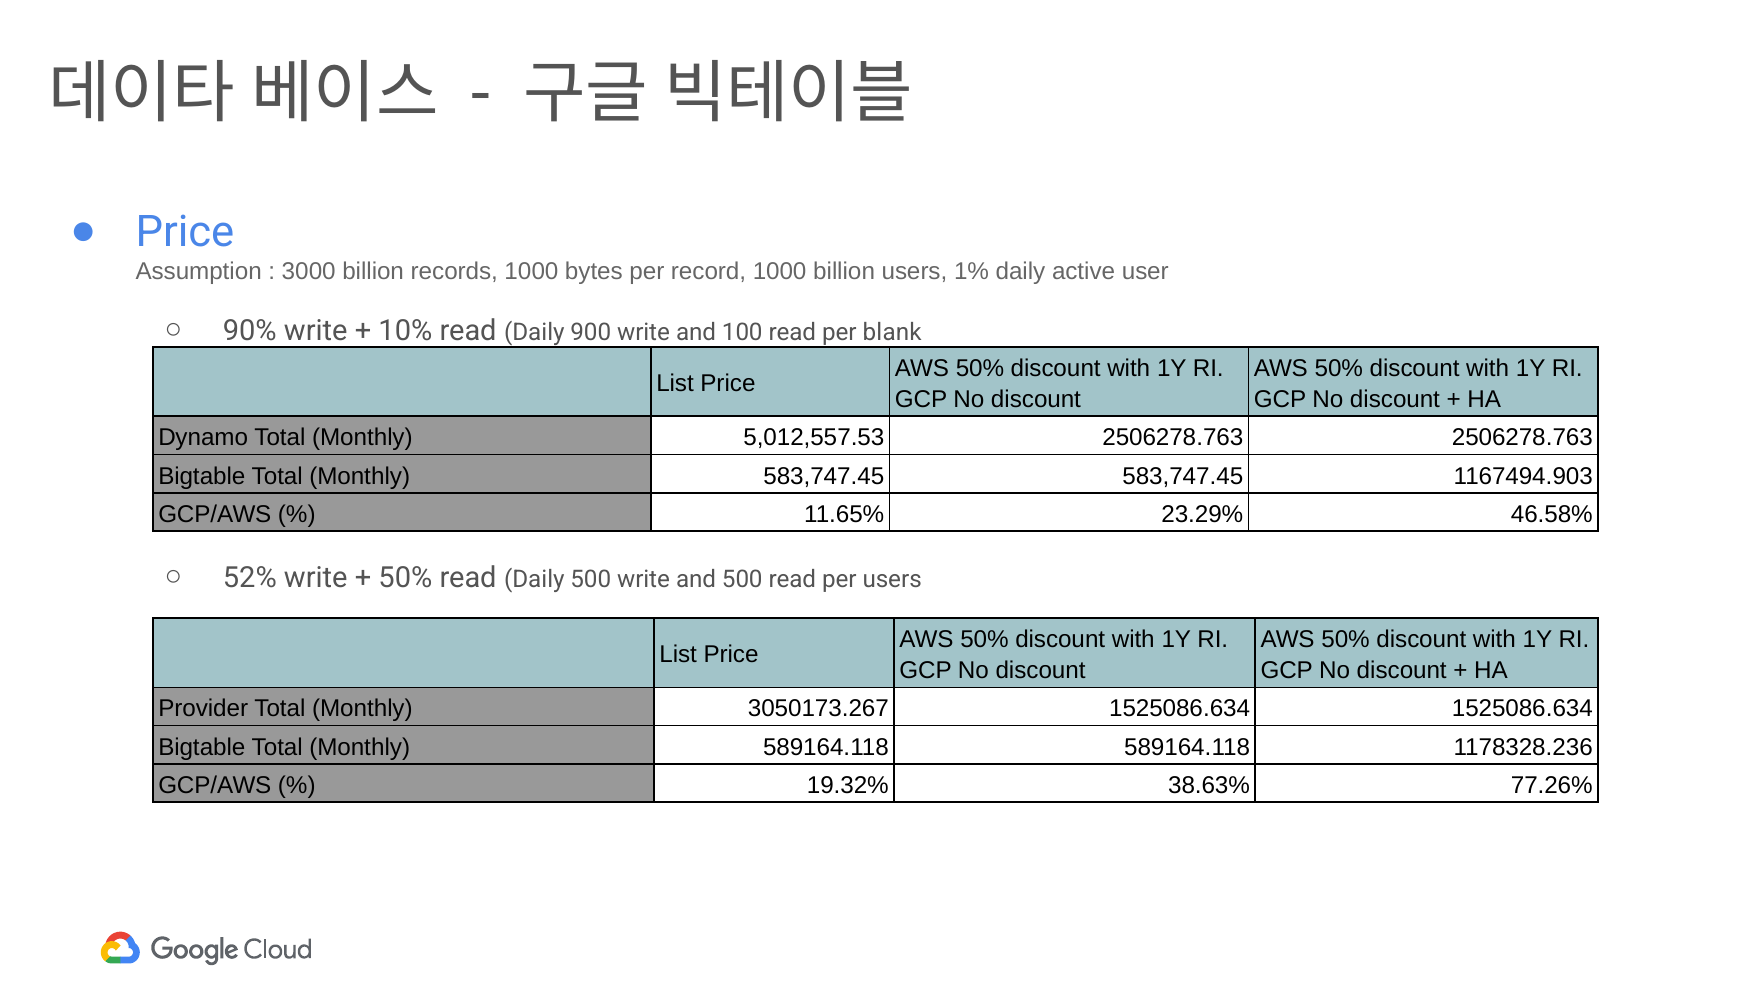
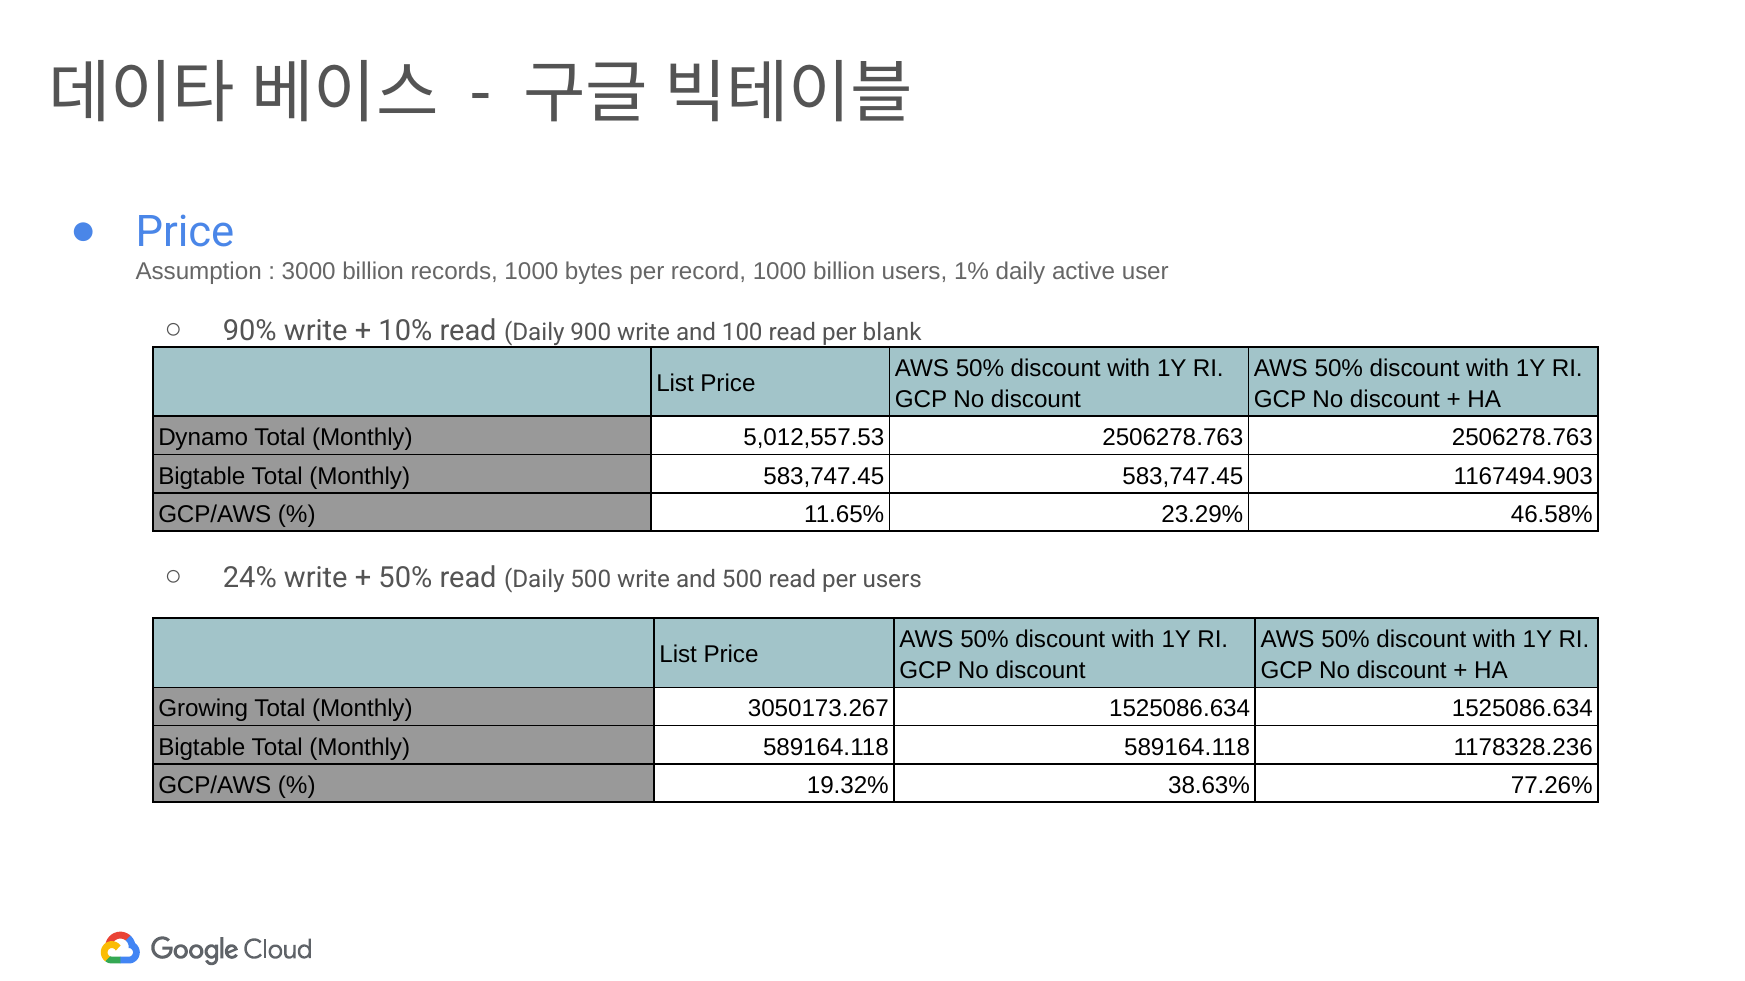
52%: 52% -> 24%
Provider: Provider -> Growing
